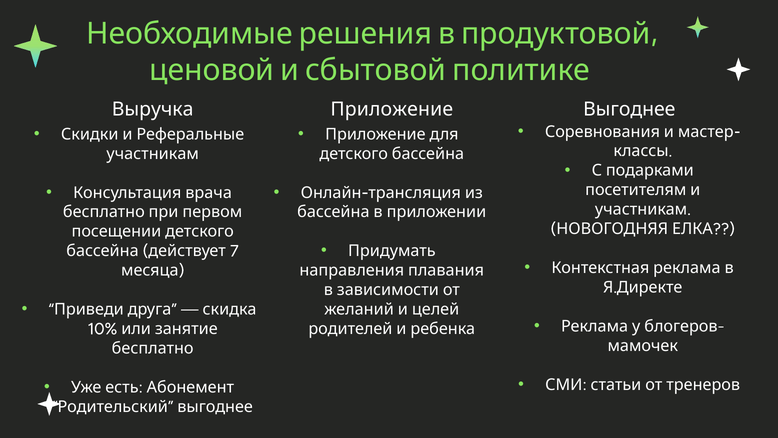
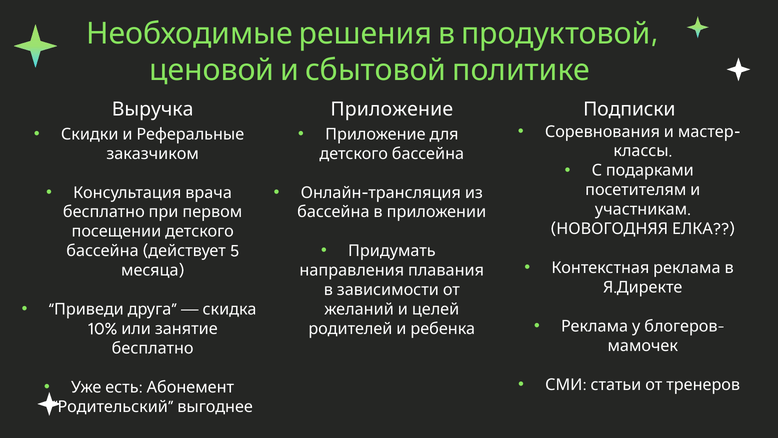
Выгоднее at (629, 109): Выгоднее -> Подписки
участникам at (153, 154): участникам -> заказчиком
7: 7 -> 5
